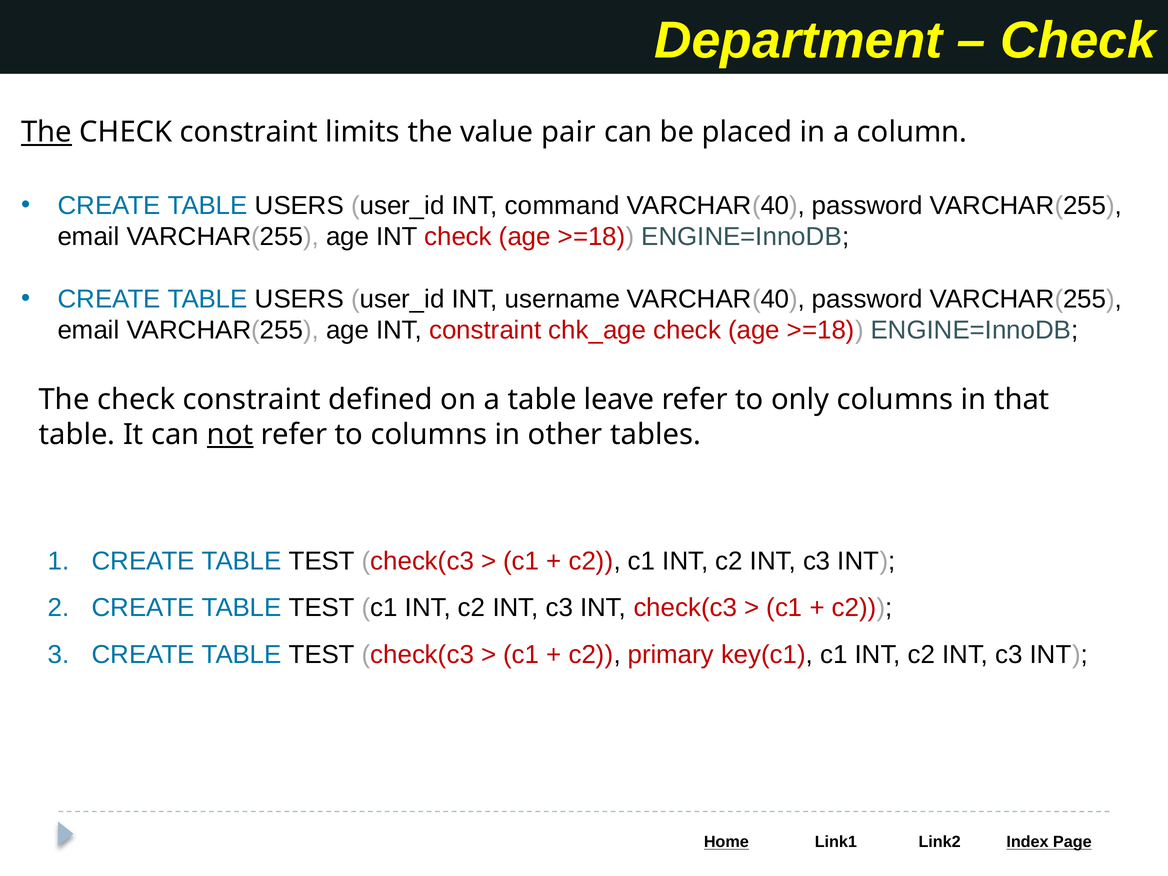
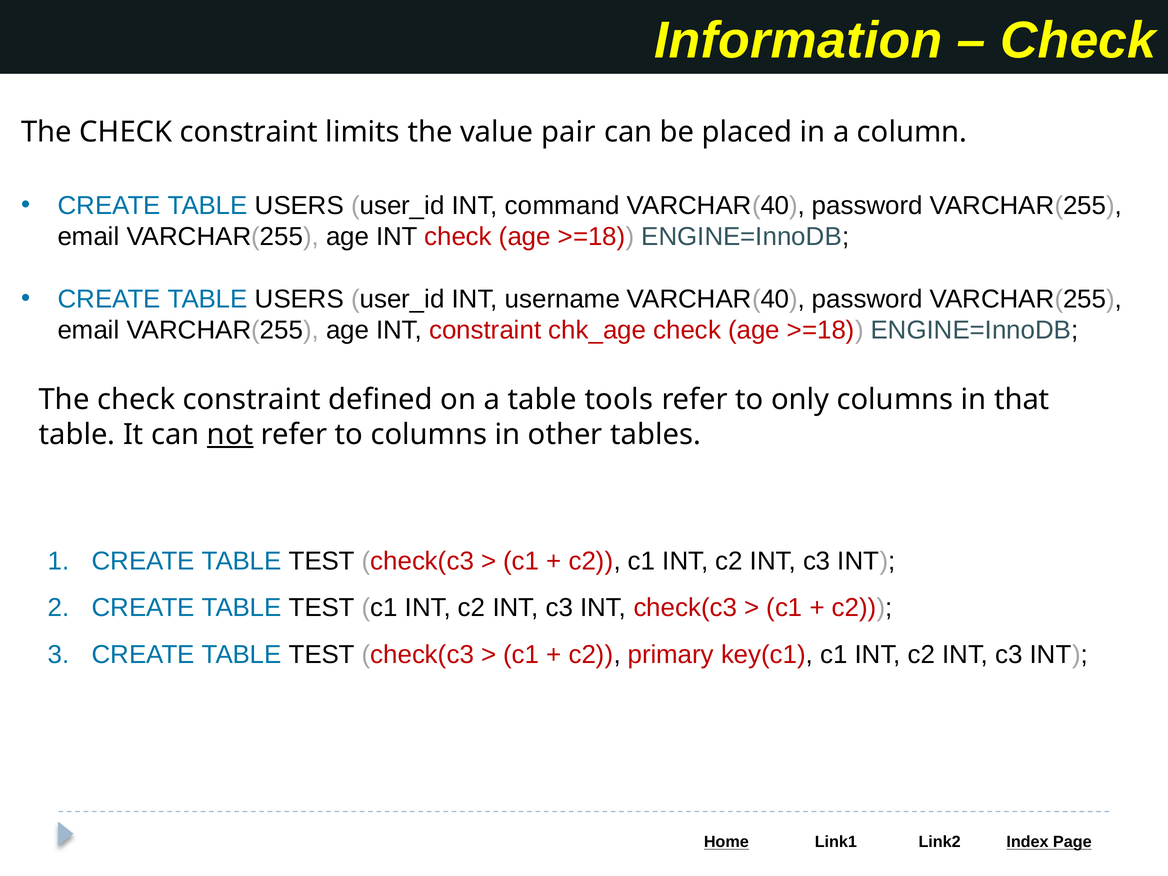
Department: Department -> Information
The at (47, 132) underline: present -> none
leave: leave -> tools
